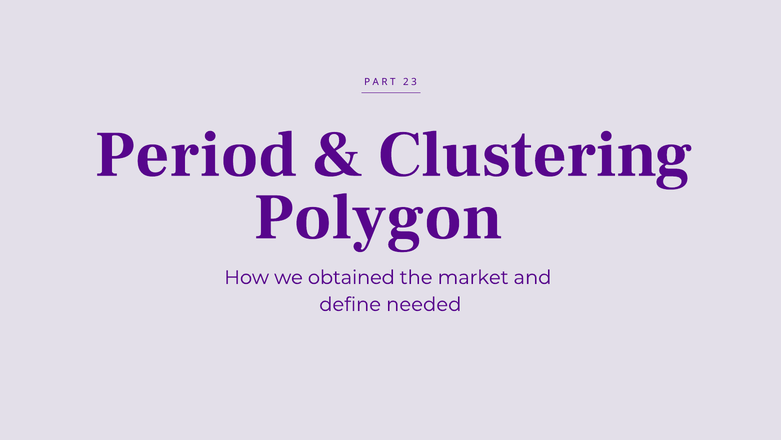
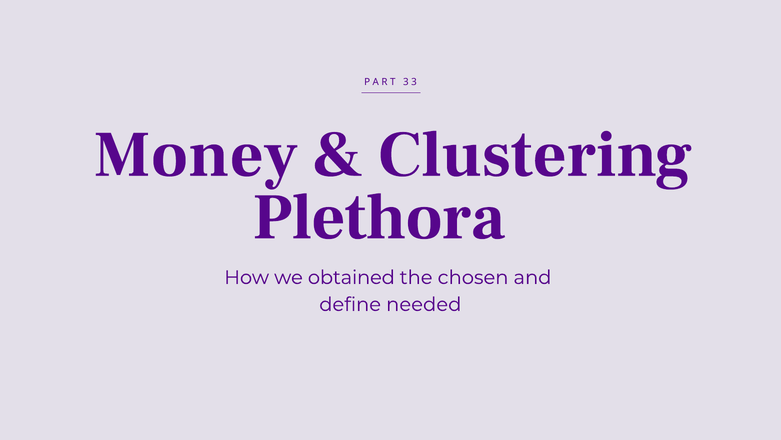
T 2: 2 -> 3
Period: Period -> Money
Polygon: Polygon -> Plethora
market: market -> chosen
